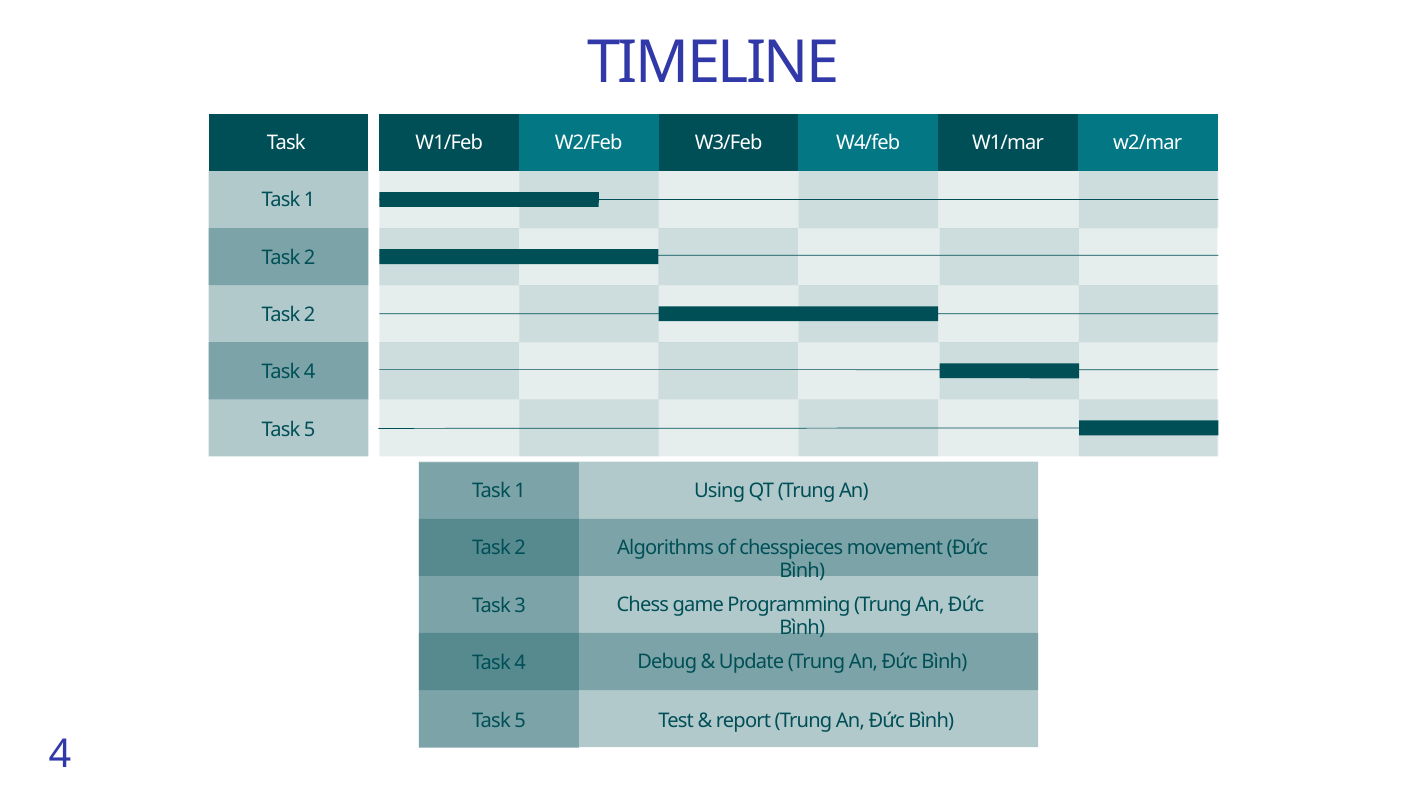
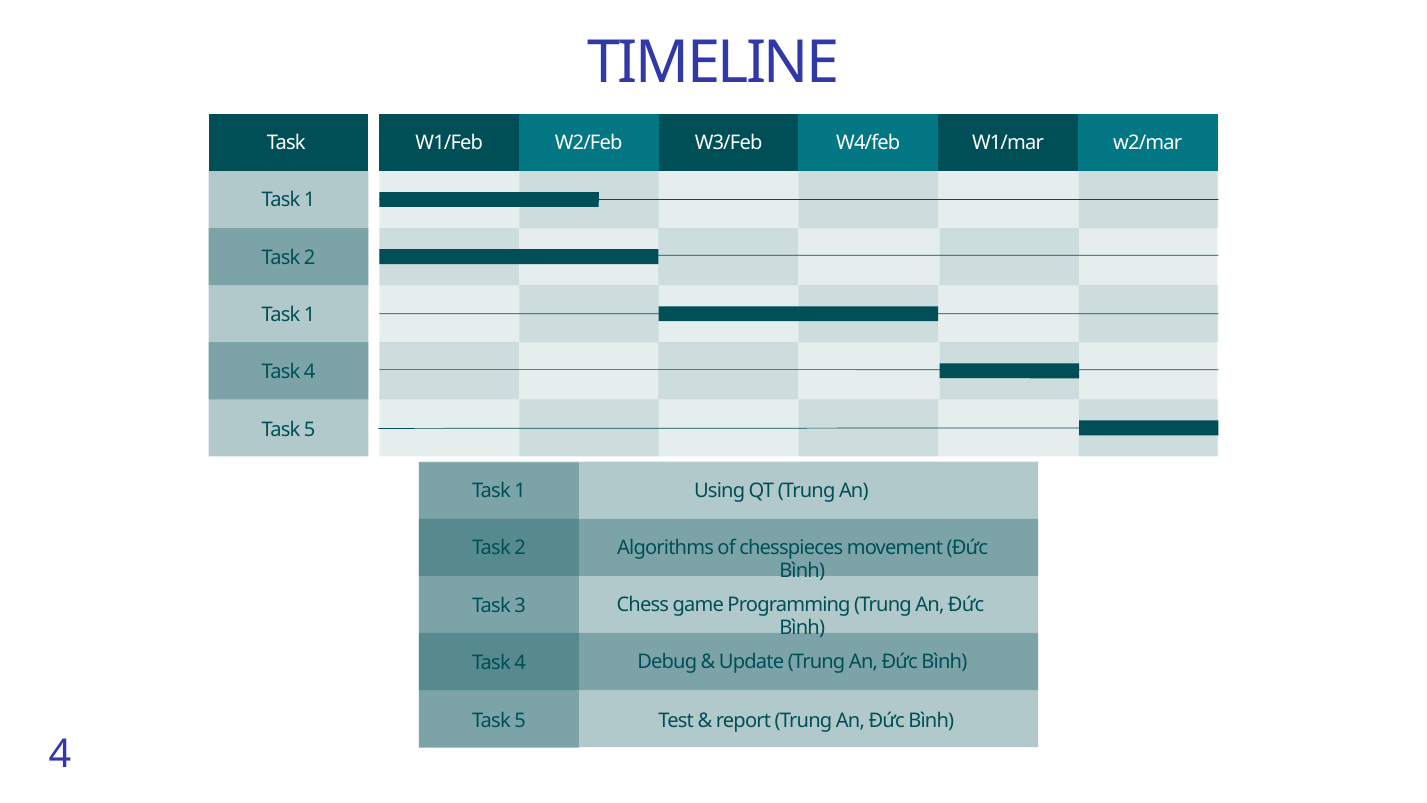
2 at (310, 315): 2 -> 1
